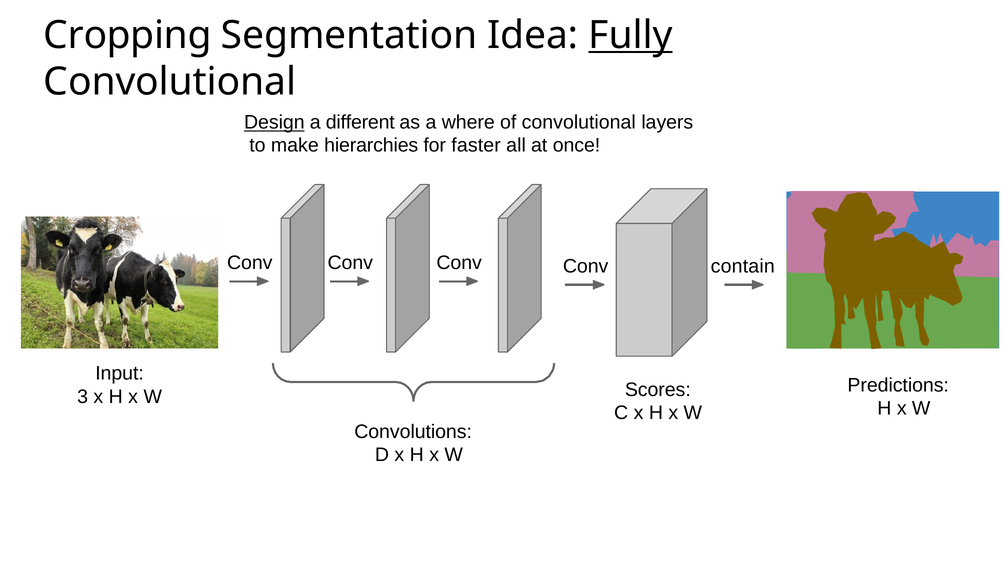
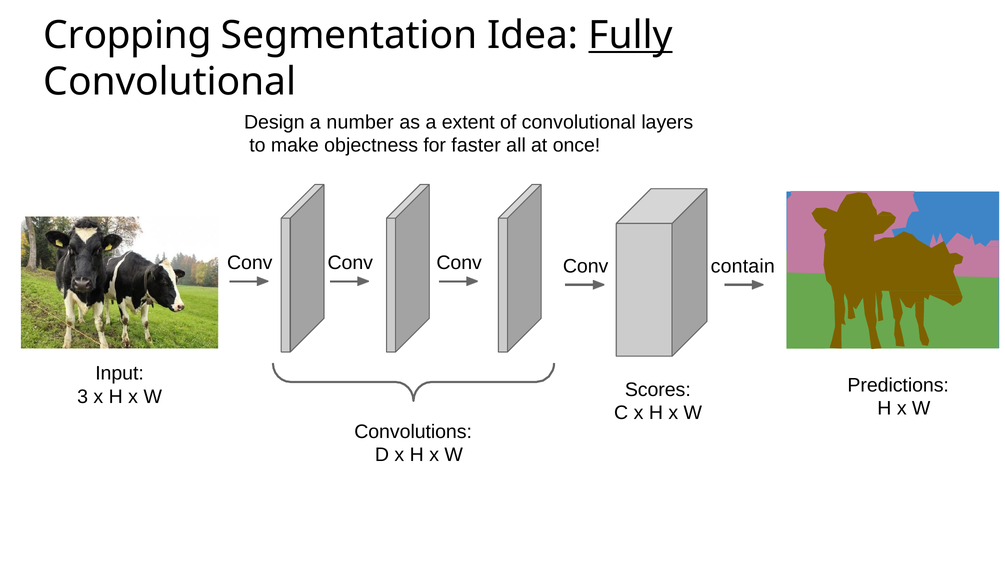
Design underline: present -> none
different: different -> number
where: where -> extent
hierarchies: hierarchies -> objectness
